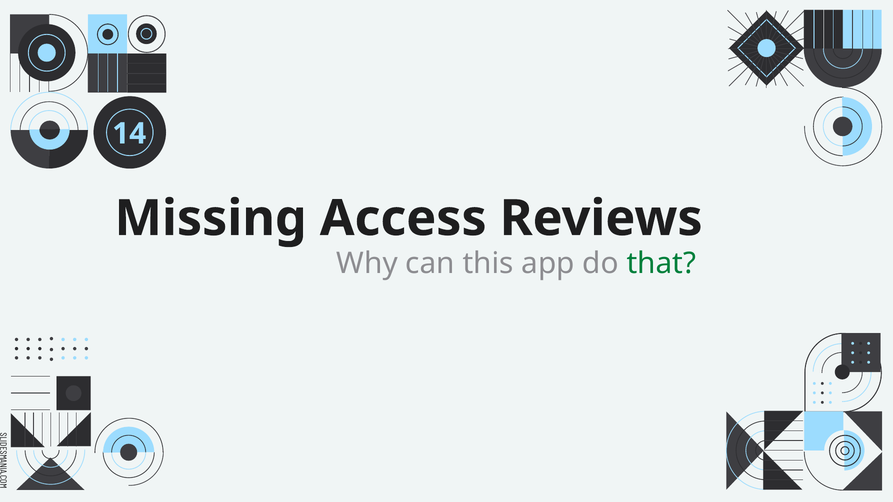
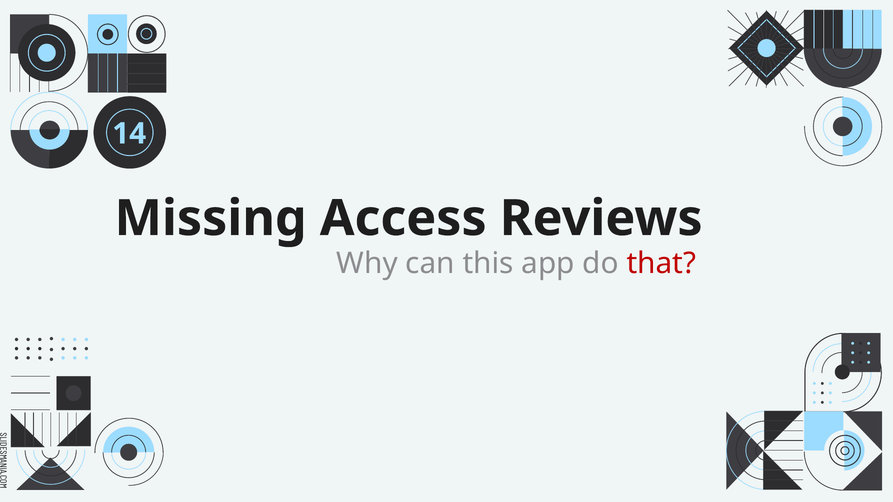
that colour: green -> red
